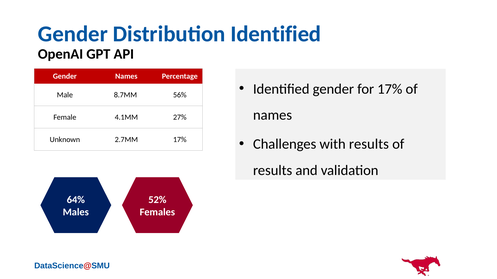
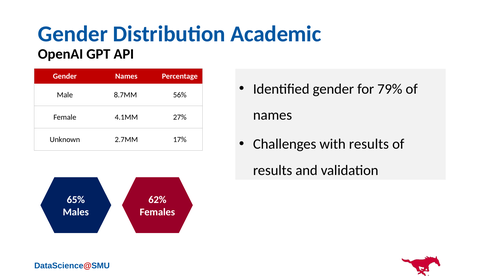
Distribution Identified: Identified -> Academic
for 17%: 17% -> 79%
64%: 64% -> 65%
52%: 52% -> 62%
